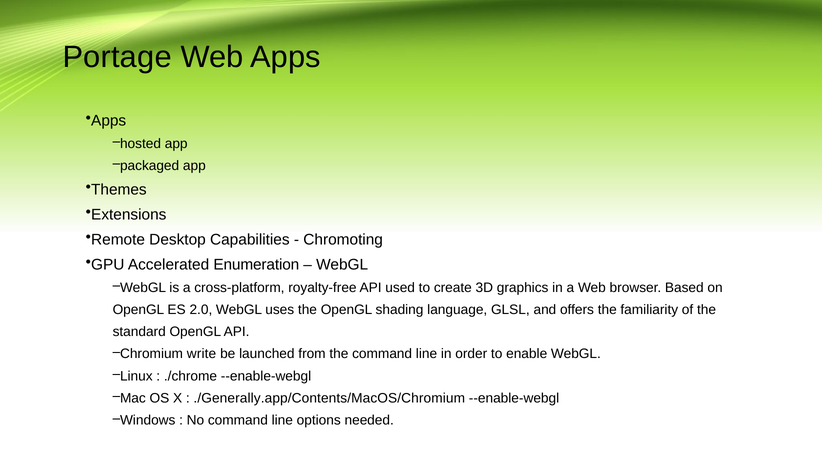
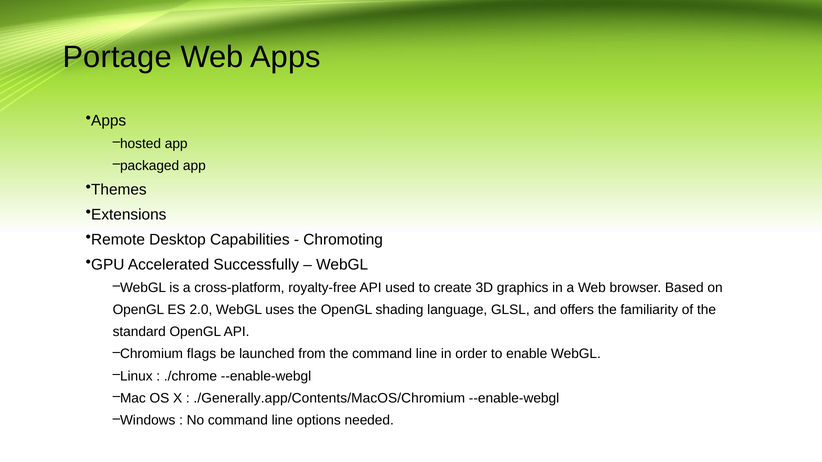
Enumeration: Enumeration -> Successfully
write: write -> flags
